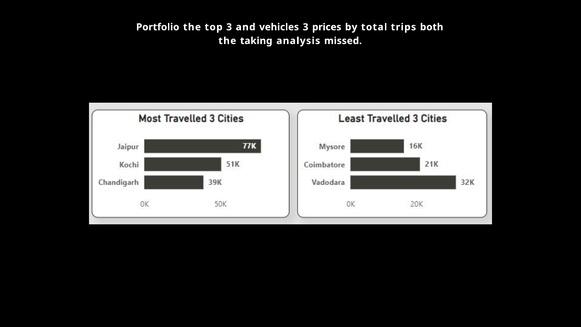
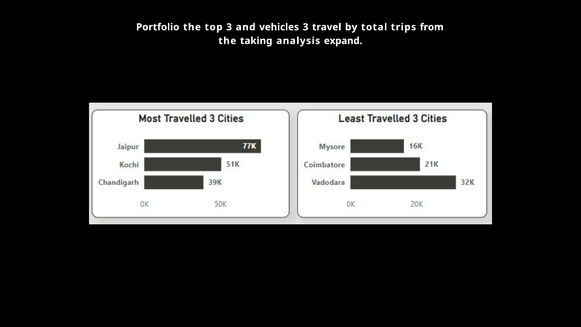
prices: prices -> travel
both: both -> from
missed: missed -> expand
